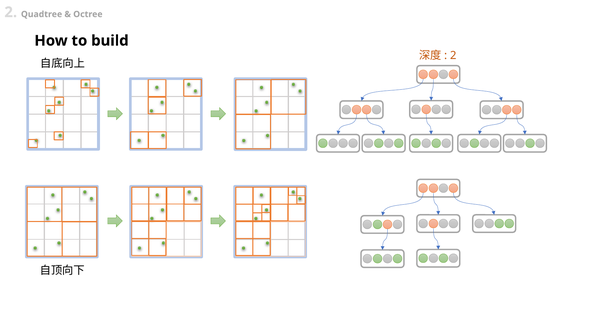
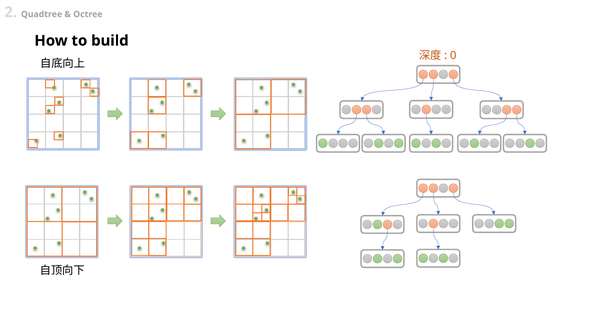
2 at (453, 55): 2 -> 0
